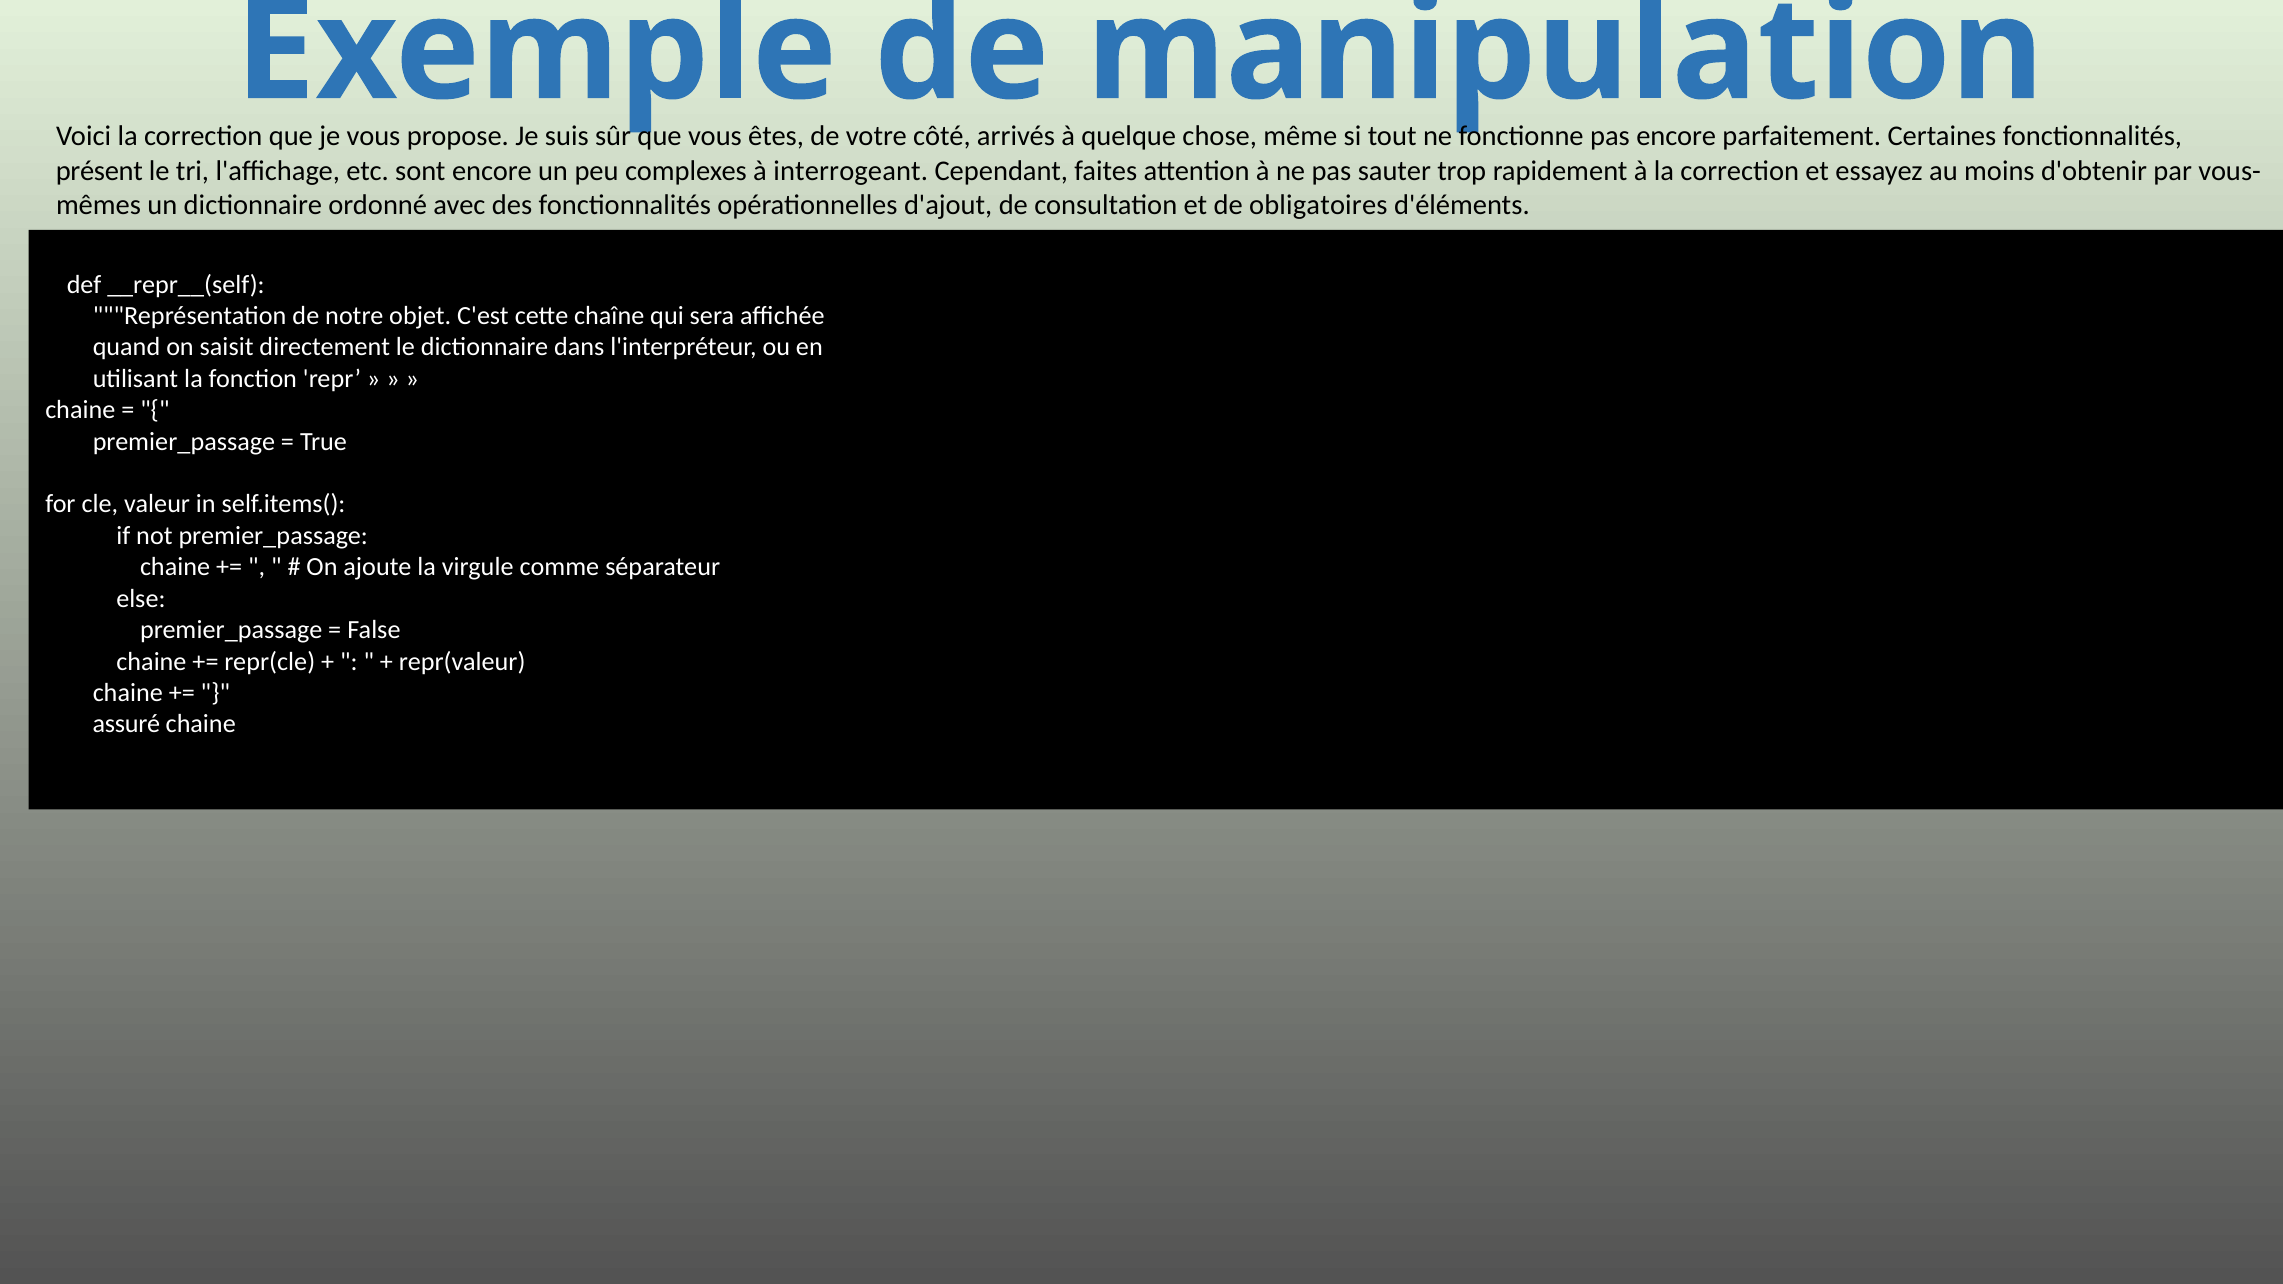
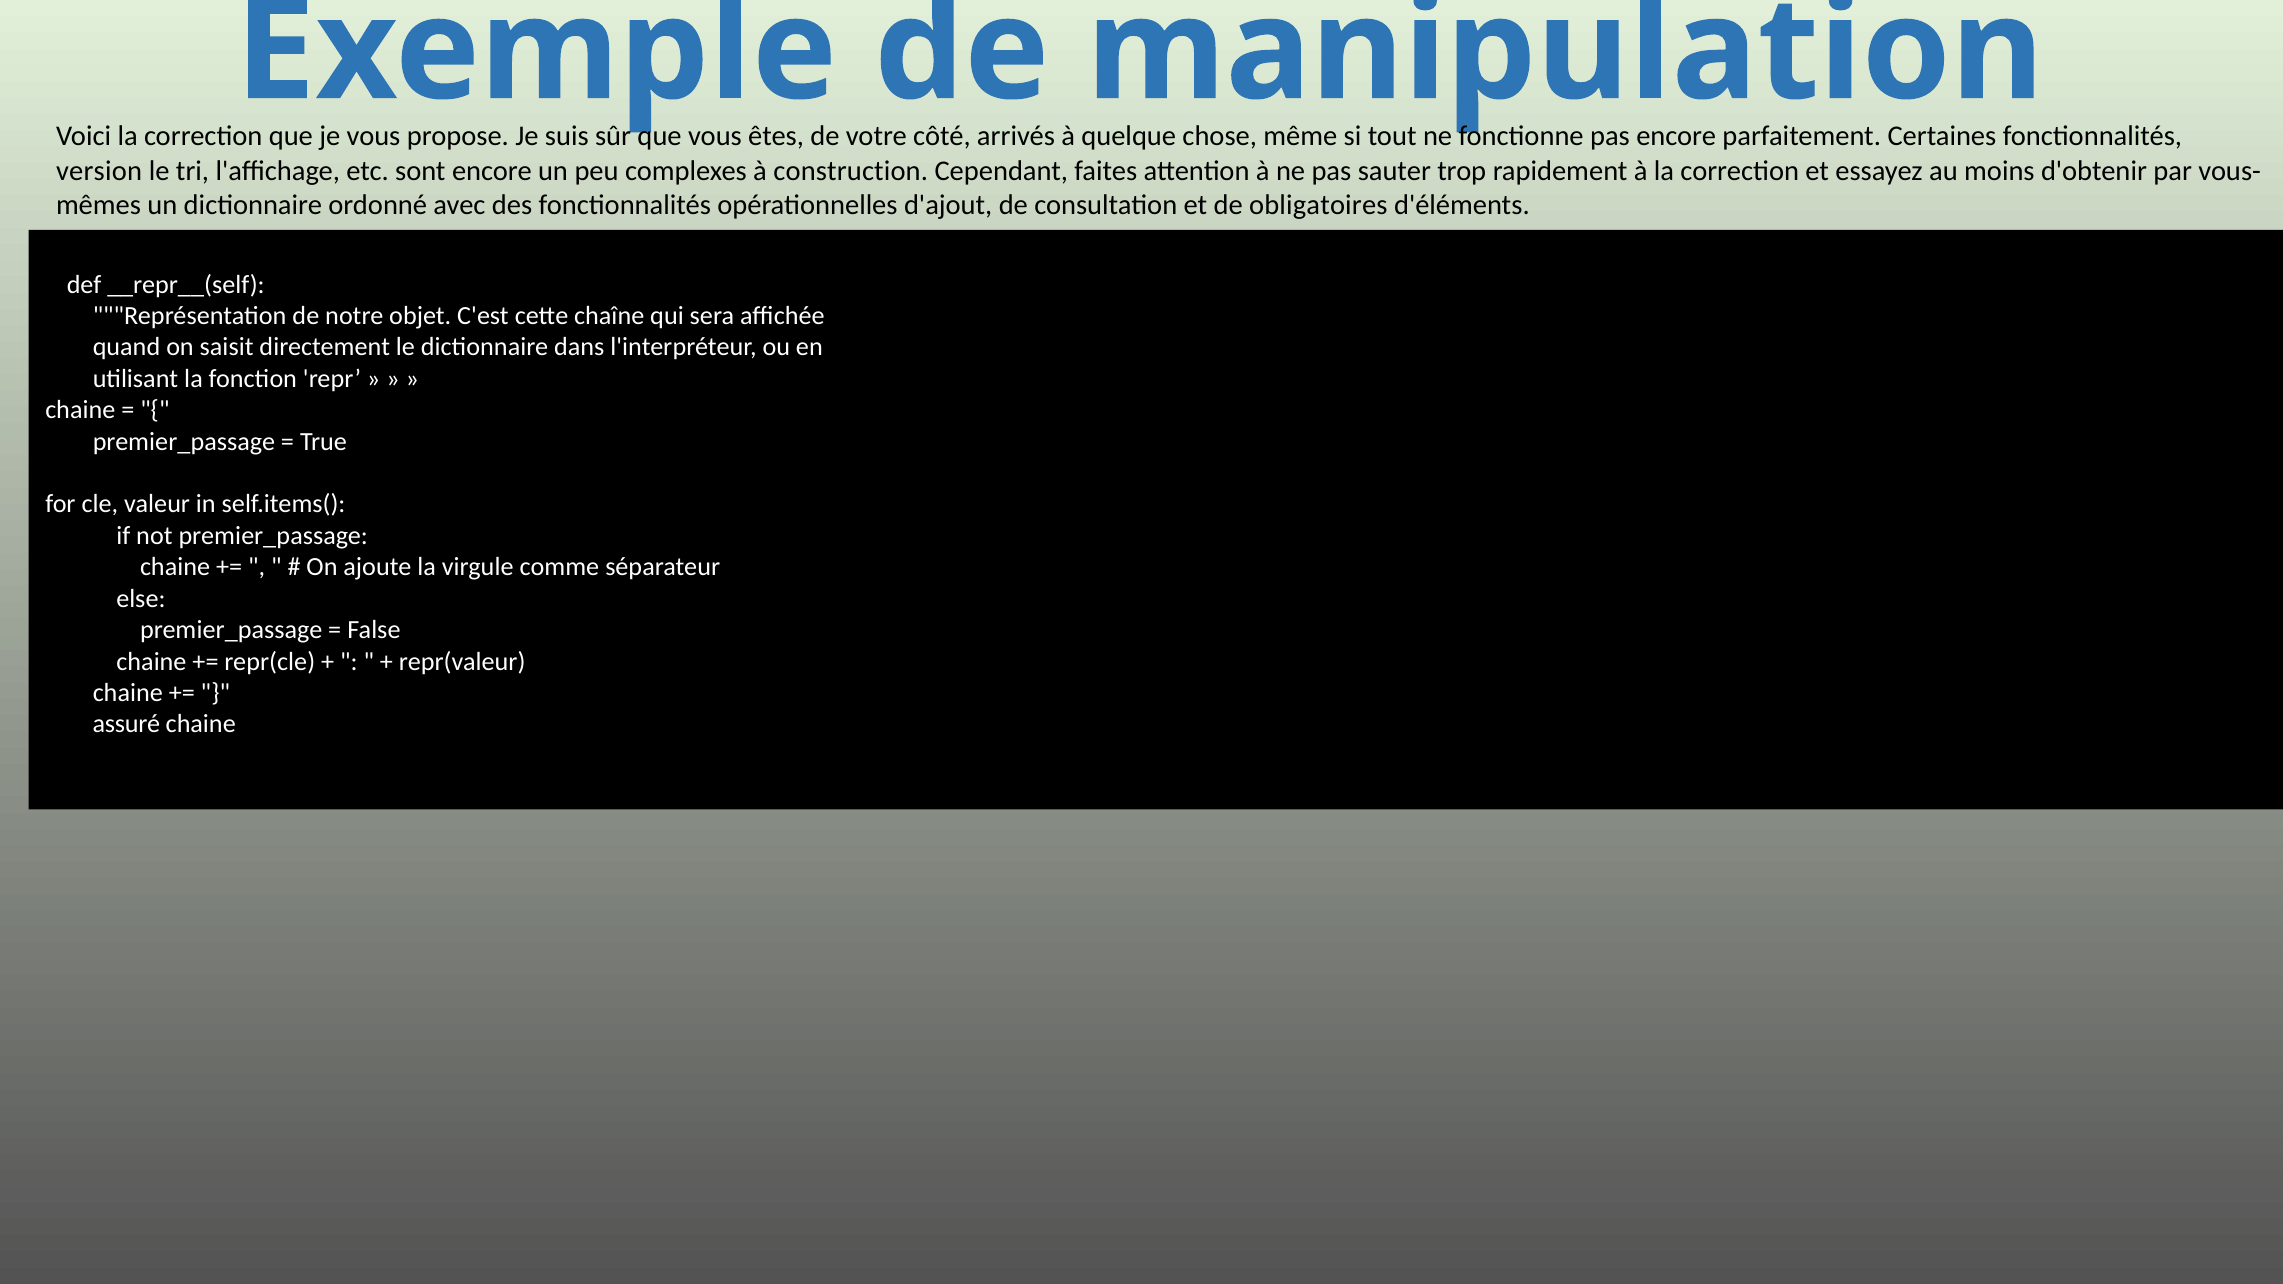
présent: présent -> version
interrogeant: interrogeant -> construction
